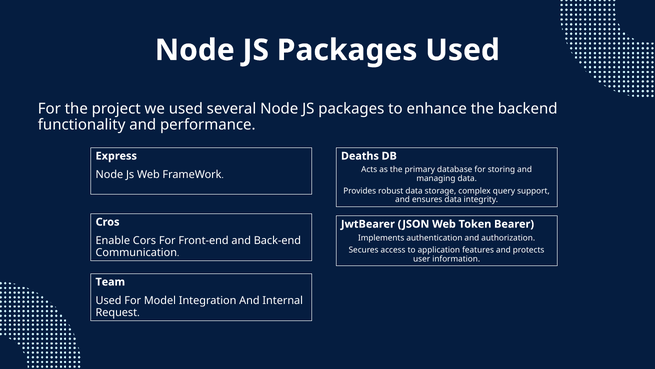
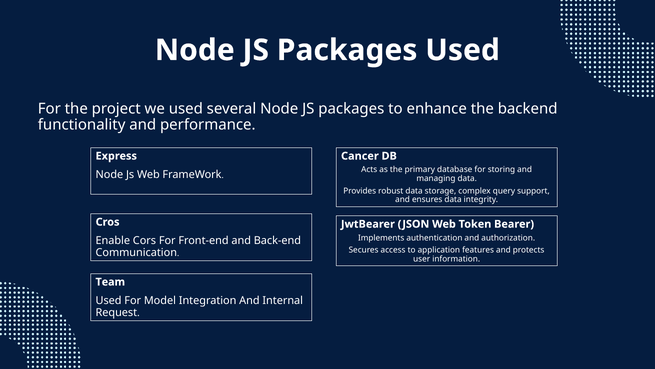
Deaths: Deaths -> Cancer
